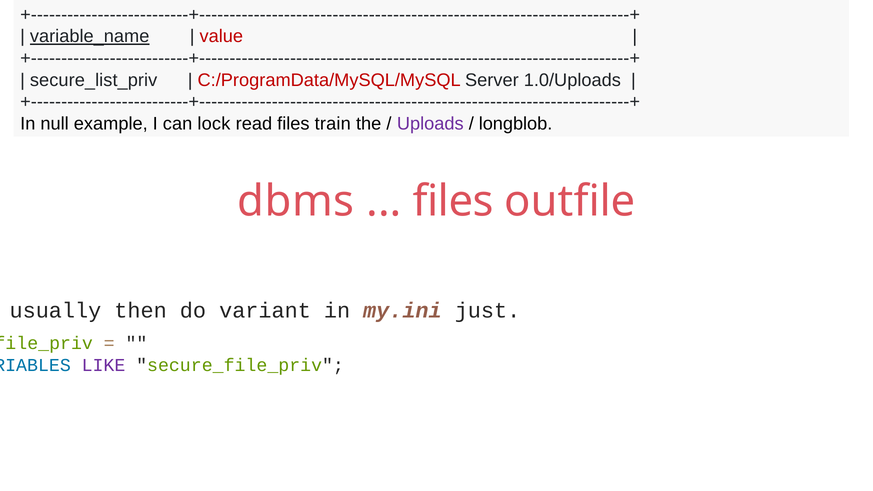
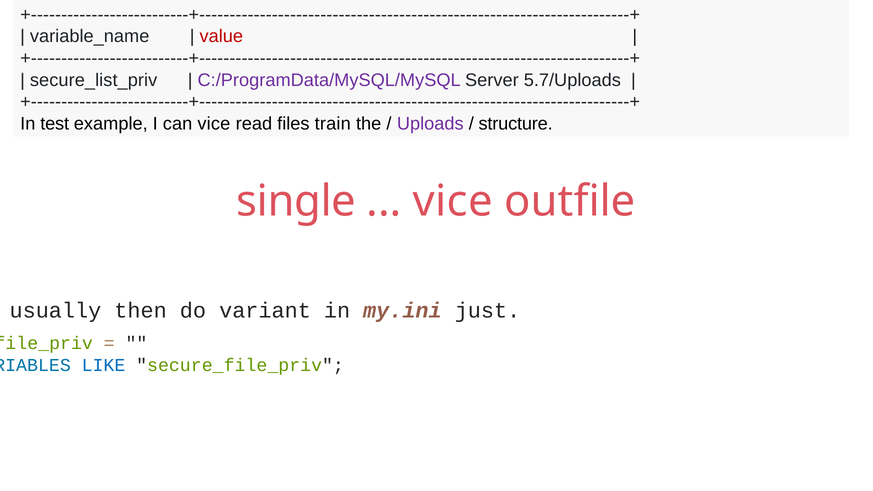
variable_name underline: present -> none
C:/ProgramData/MySQL/MySQL colour: red -> purple
1.0/Uploads: 1.0/Uploads -> 5.7/Uploads
null: null -> test
can lock: lock -> vice
longblob: longblob -> structure
dbms: dbms -> single
files at (453, 202): files -> vice
LIKE colour: purple -> blue
